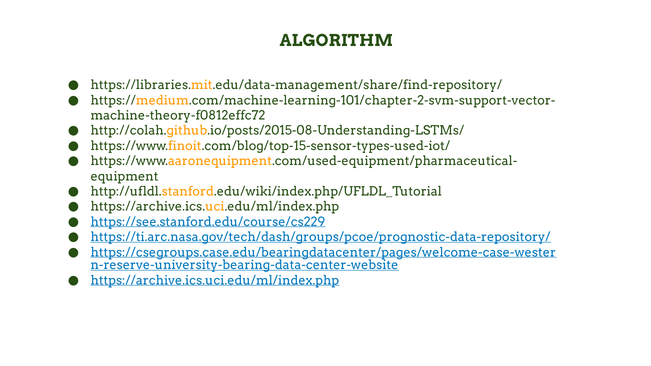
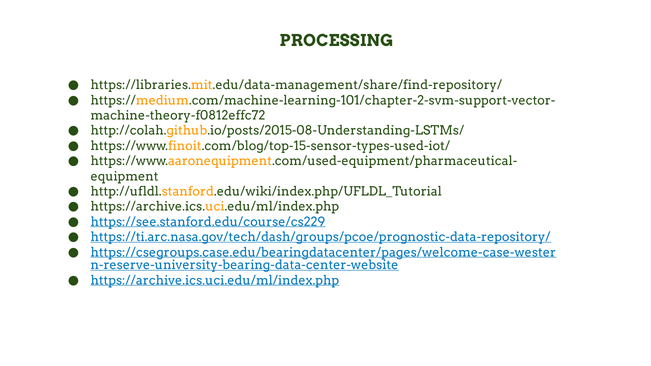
ALGORITHM: ALGORITHM -> PROCESSING
